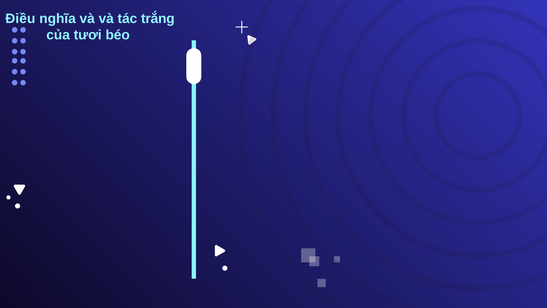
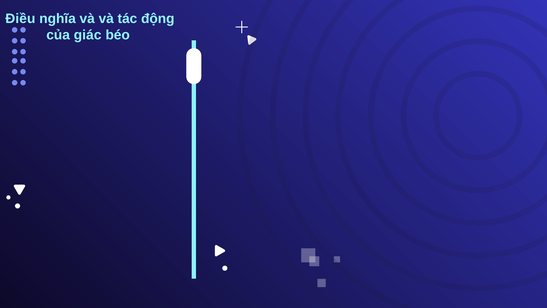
trắng: trắng -> động
tươi: tươi -> giác
